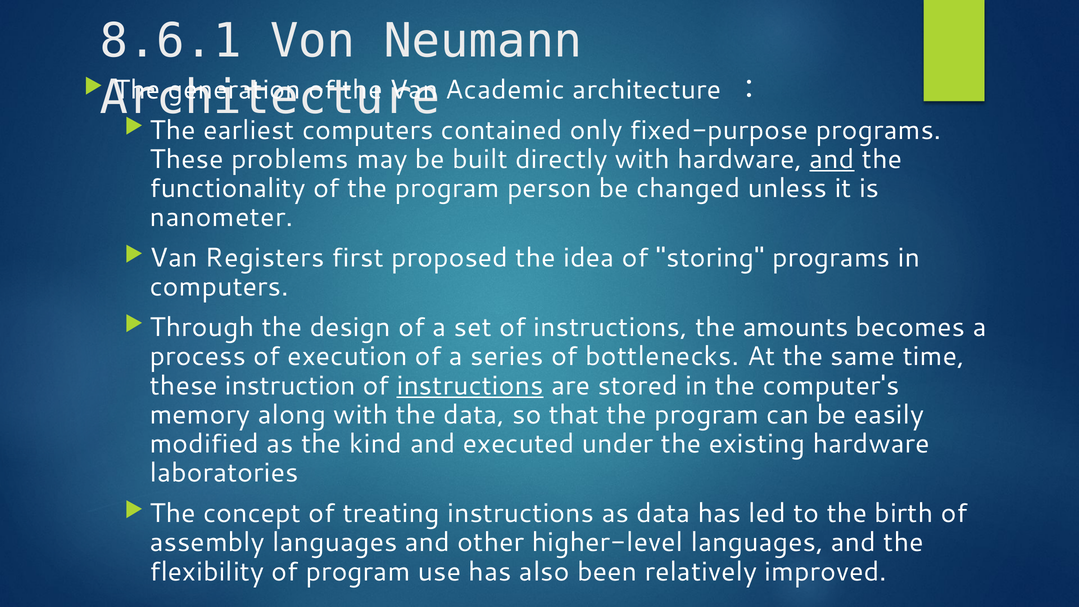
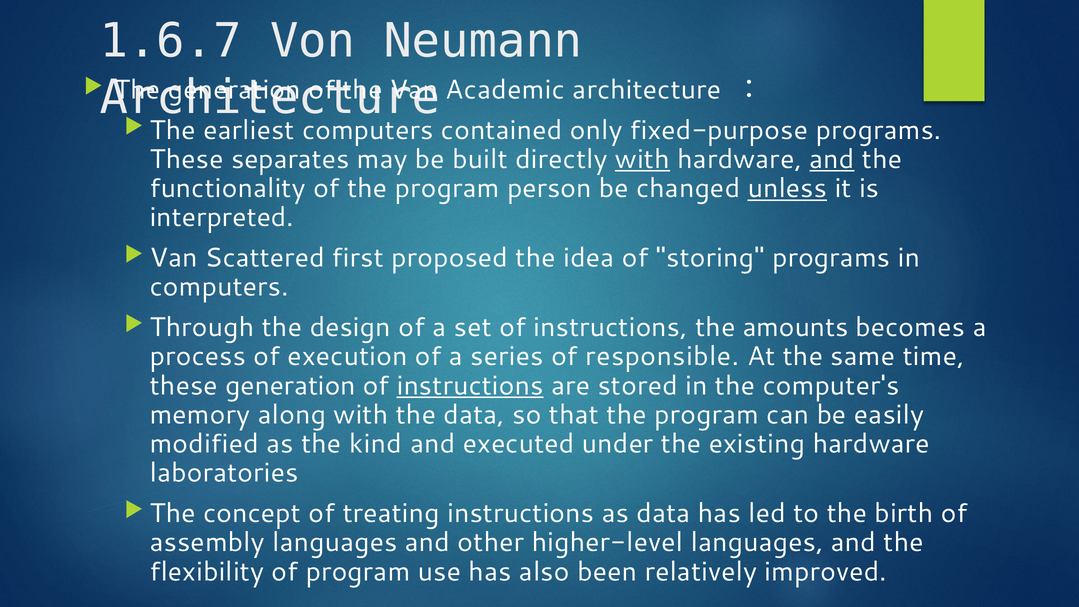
8.6.1: 8.6.1 -> 1.6.7
problems: problems -> separates
with at (642, 159) underline: none -> present
unless underline: none -> present
nanometer: nanometer -> interpreted
Registers: Registers -> Scattered
bottlenecks: bottlenecks -> responsible
these instruction: instruction -> generation
